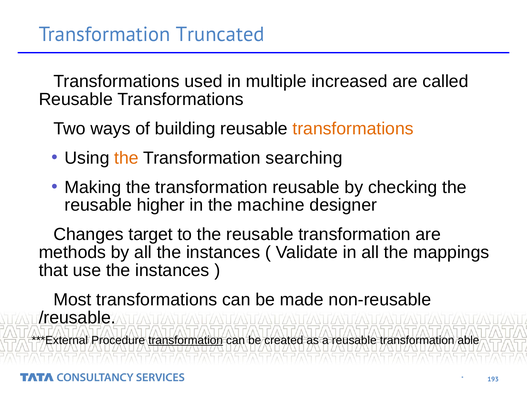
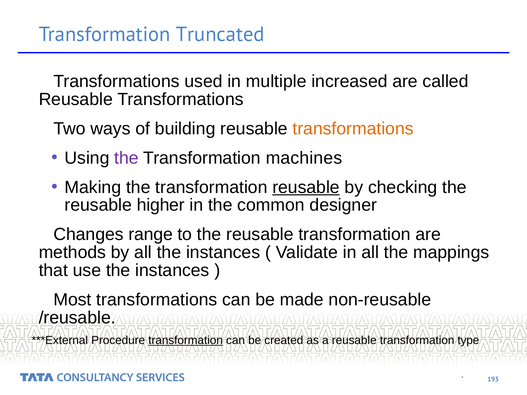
the at (126, 158) colour: orange -> purple
searching: searching -> machines
reusable at (306, 187) underline: none -> present
machine: machine -> common
target: target -> range
able: able -> type
